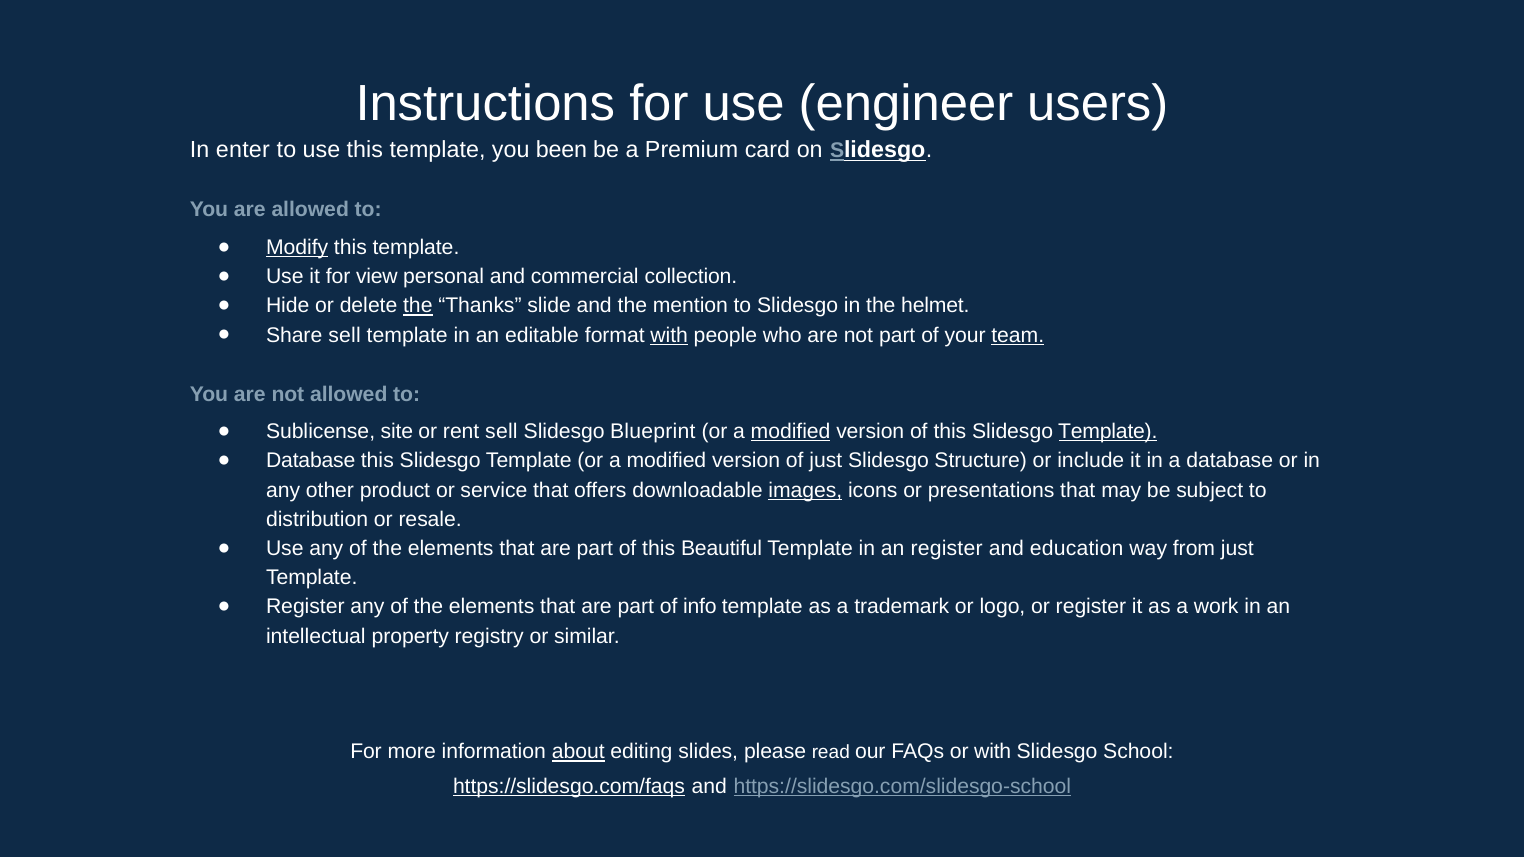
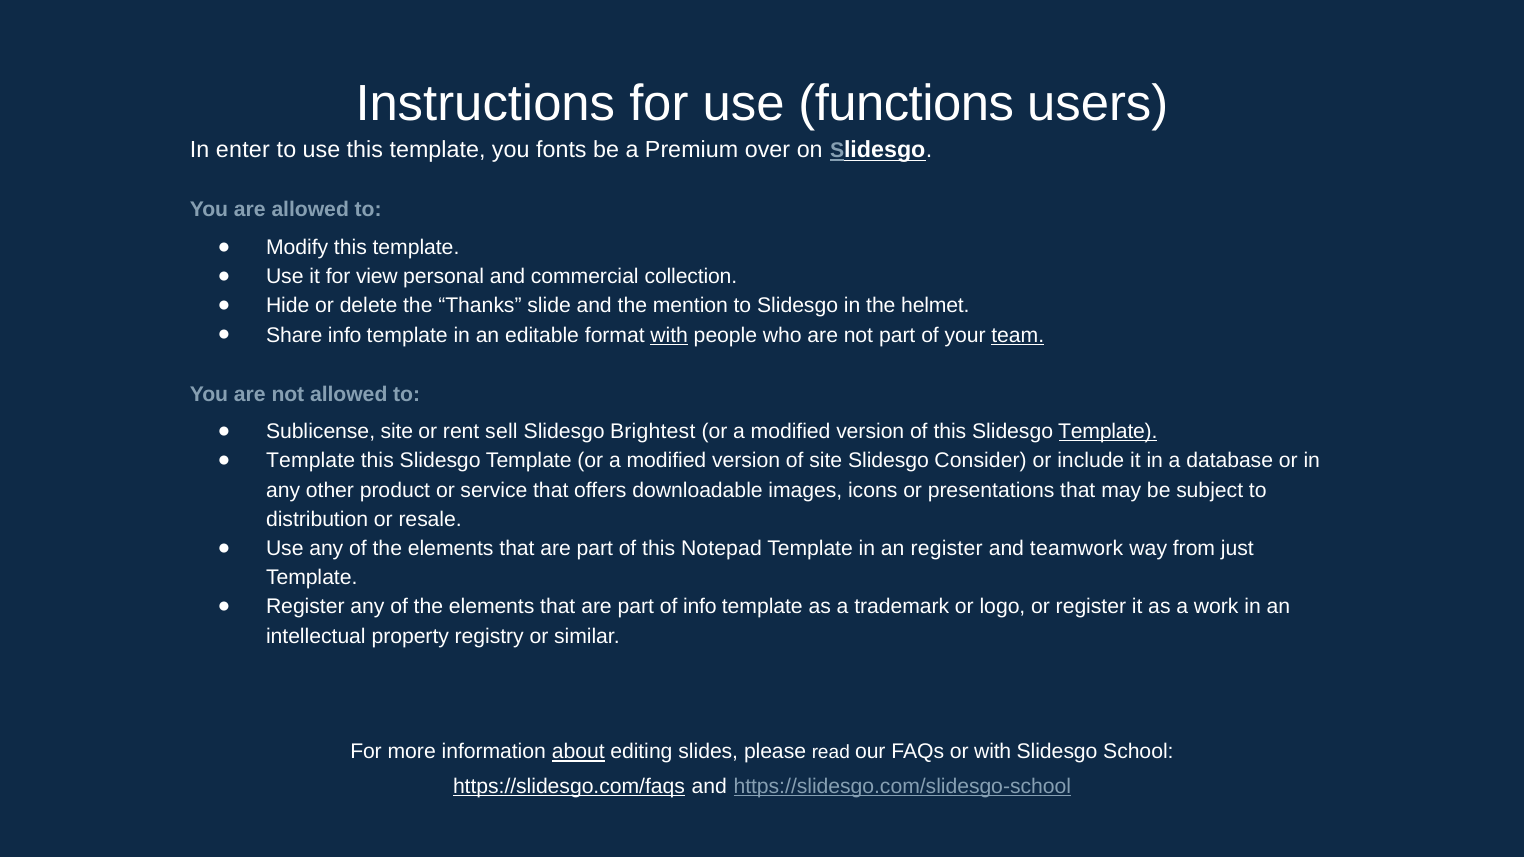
engineer: engineer -> functions
been: been -> fonts
card: card -> over
Modify underline: present -> none
the at (418, 306) underline: present -> none
Share sell: sell -> info
Blueprint: Blueprint -> Brightest
modified at (791, 432) underline: present -> none
Database at (311, 461): Database -> Template
of just: just -> site
Structure: Structure -> Consider
images underline: present -> none
Beautiful: Beautiful -> Notepad
education: education -> teamwork
